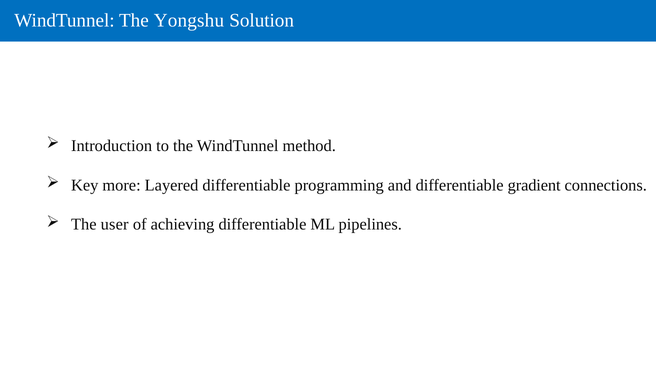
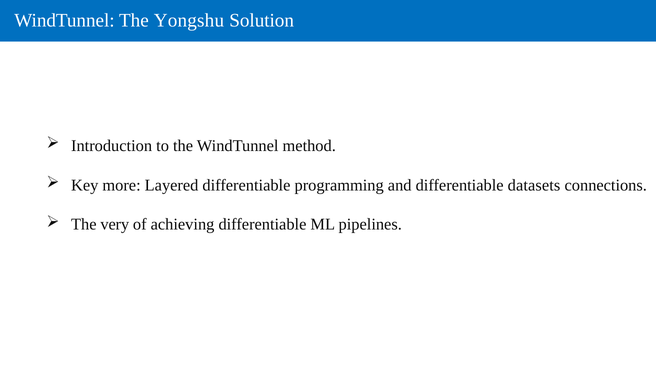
gradient: gradient -> datasets
user: user -> very
